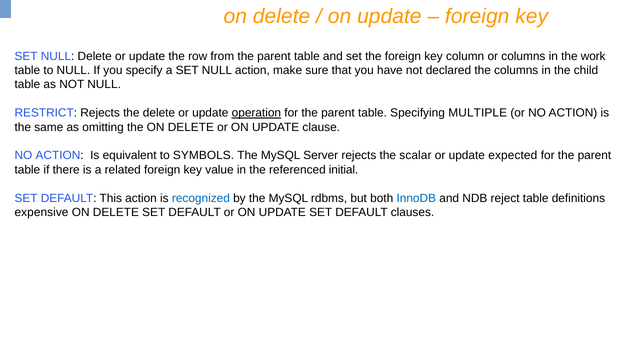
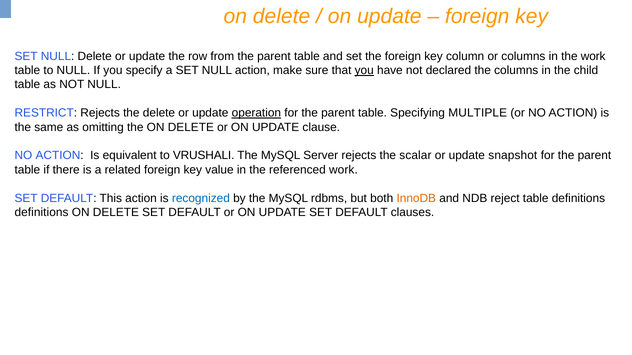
you at (364, 70) underline: none -> present
SYMBOLS: SYMBOLS -> VRUSHALI
expected: expected -> snapshot
referenced initial: initial -> work
InnoDB colour: blue -> orange
expensive at (42, 213): expensive -> definitions
